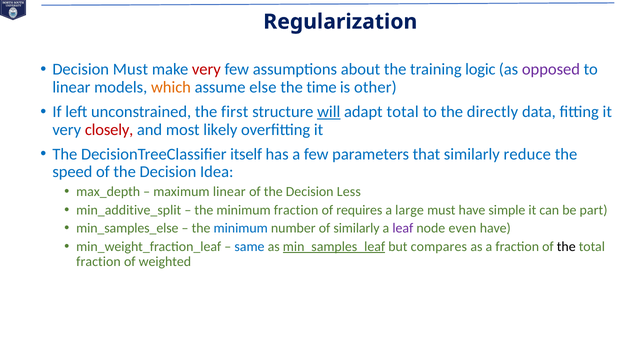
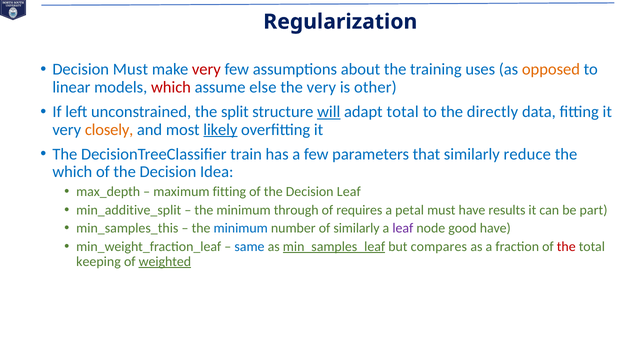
logic: logic -> uses
opposed colour: purple -> orange
which at (171, 87) colour: orange -> red
the time: time -> very
first: first -> split
closely colour: red -> orange
likely underline: none -> present
itself: itself -> train
speed at (72, 172): speed -> which
maximum linear: linear -> fitting
Decision Less: Less -> Leaf
minimum fraction: fraction -> through
large: large -> petal
simple: simple -> results
min_samples_else: min_samples_else -> min_samples_this
even: even -> good
the at (566, 247) colour: black -> red
fraction at (98, 262): fraction -> keeping
weighted underline: none -> present
